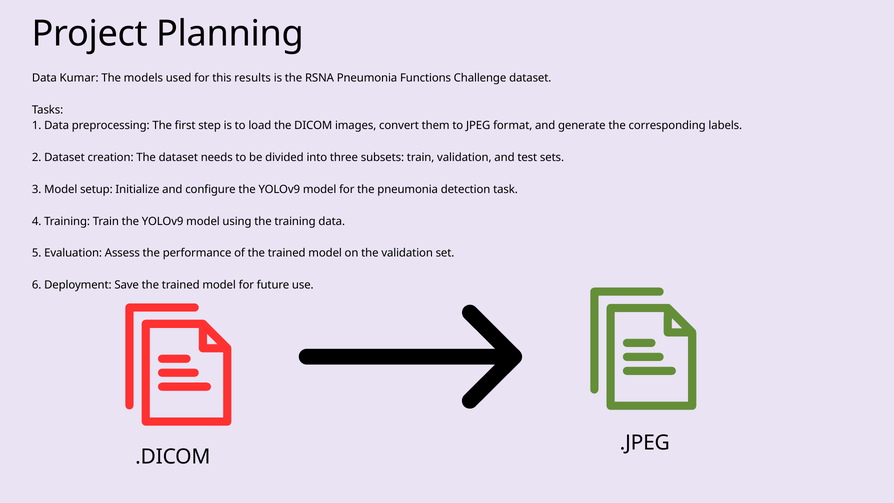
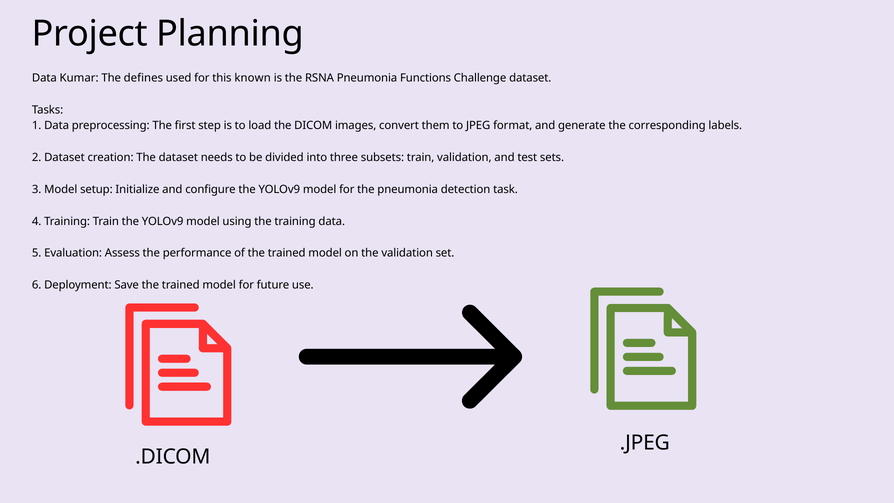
models: models -> defines
results: results -> known
